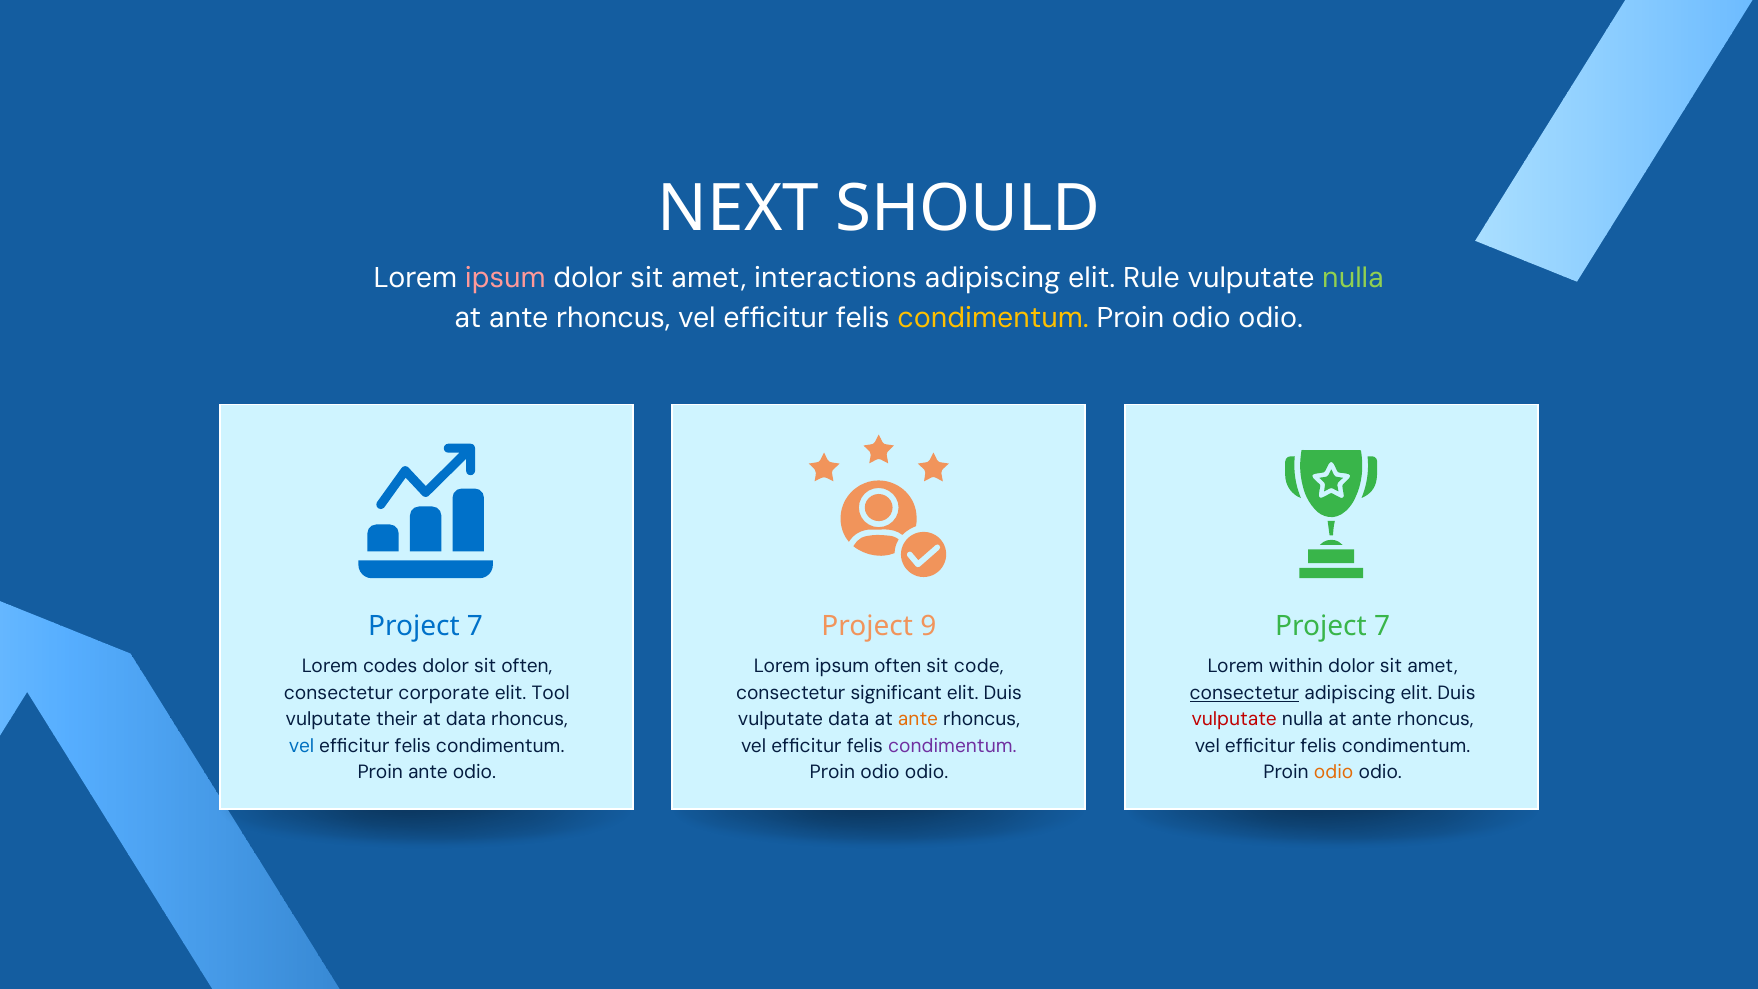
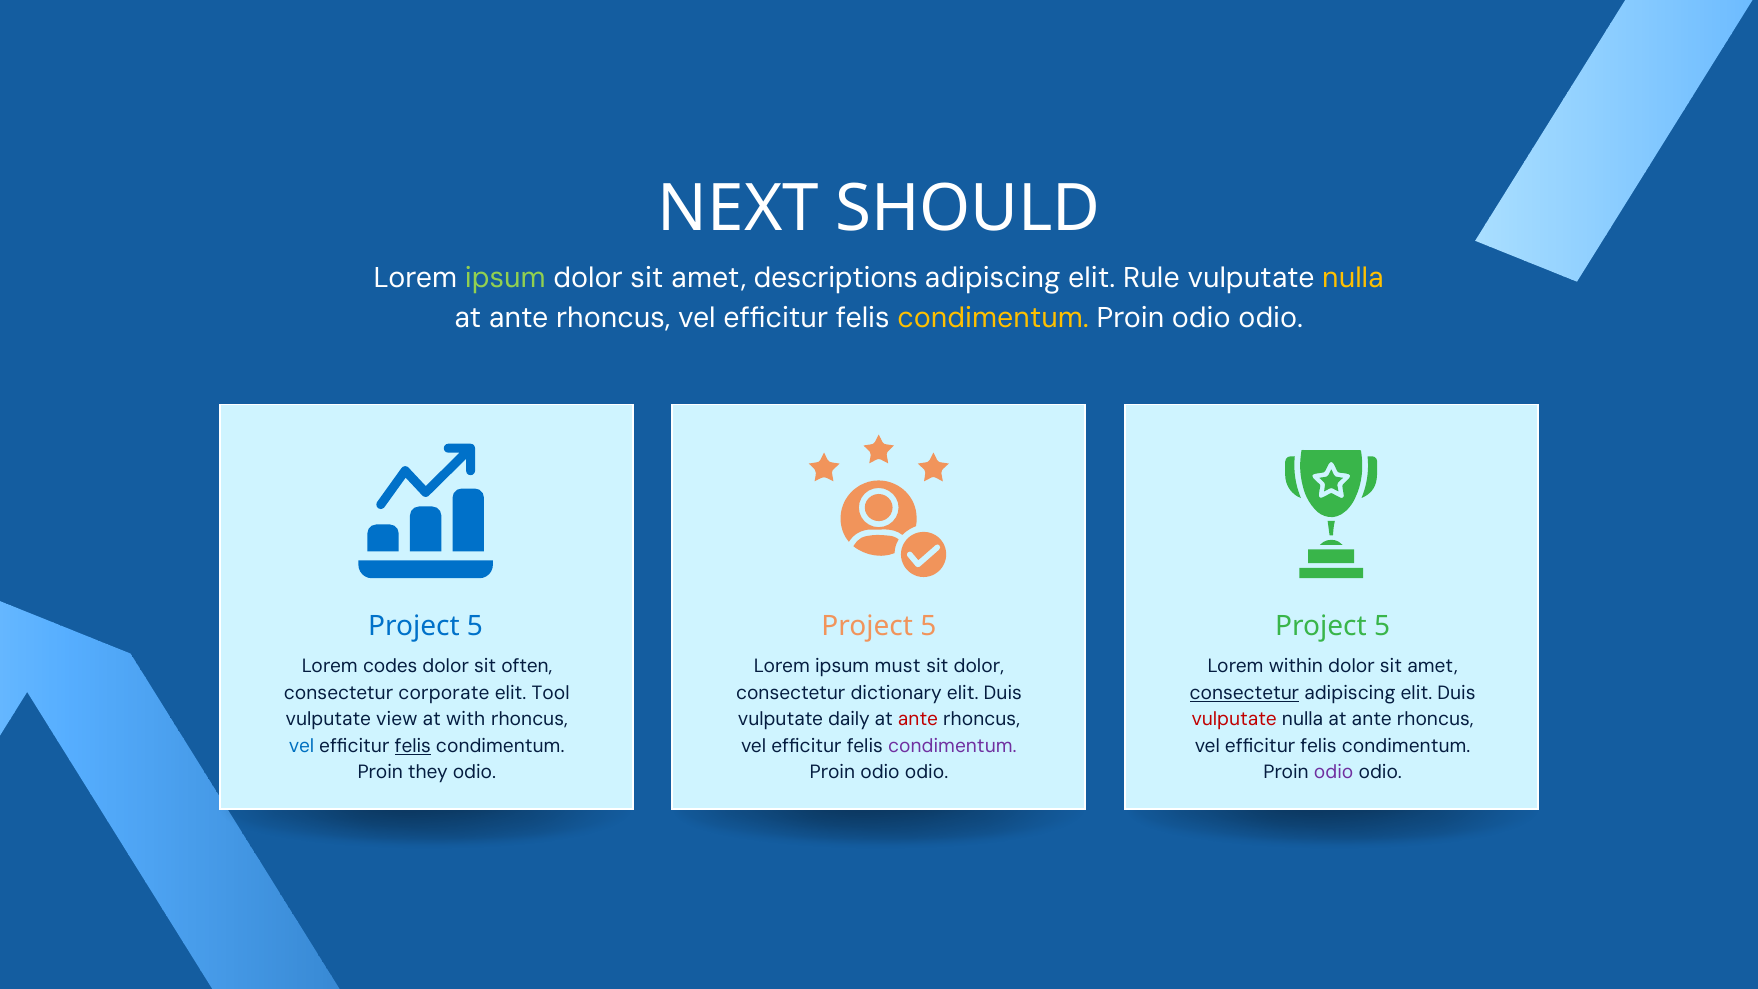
ipsum at (505, 278) colour: pink -> light green
interactions: interactions -> descriptions
nulla at (1353, 278) colour: light green -> yellow
7 at (475, 626): 7 -> 5
9 at (928, 626): 9 -> 5
7 at (1382, 626): 7 -> 5
ipsum often: often -> must
sit code: code -> dolor
significant: significant -> dictionary
their: their -> view
at data: data -> with
vulputate data: data -> daily
ante at (918, 719) colour: orange -> red
felis at (413, 746) underline: none -> present
Proin ante: ante -> they
odio at (1334, 772) colour: orange -> purple
